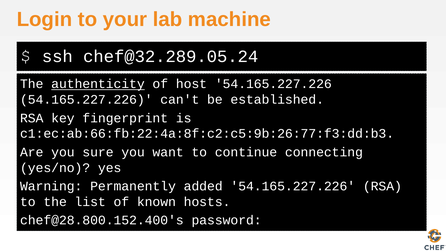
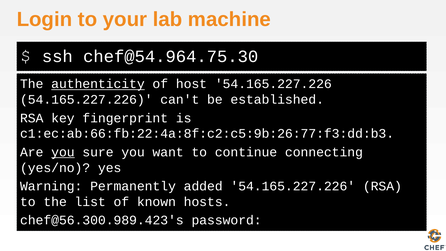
chef@32.289.05.24: chef@32.289.05.24 -> chef@54.964.75.30
you at (63, 152) underline: none -> present
chef@28.800.152.400's: chef@28.800.152.400's -> chef@56.300.989.423's
